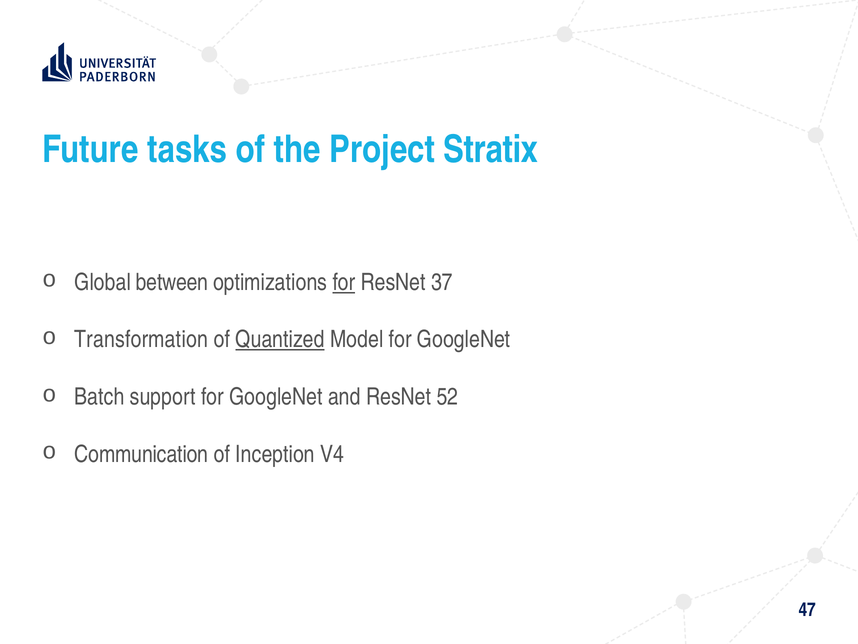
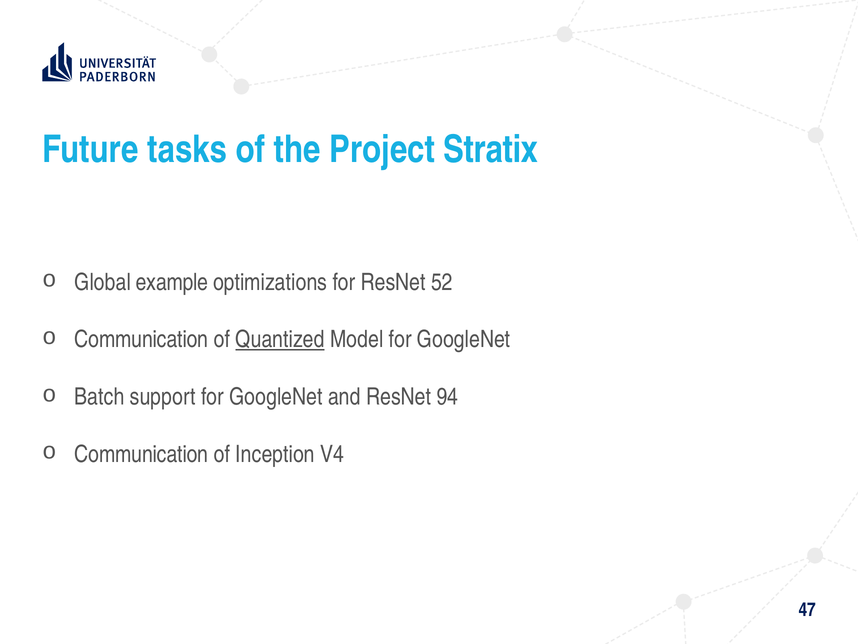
between: between -> example
for at (344, 282) underline: present -> none
37: 37 -> 52
Transformation at (141, 339): Transformation -> Communication
52: 52 -> 94
